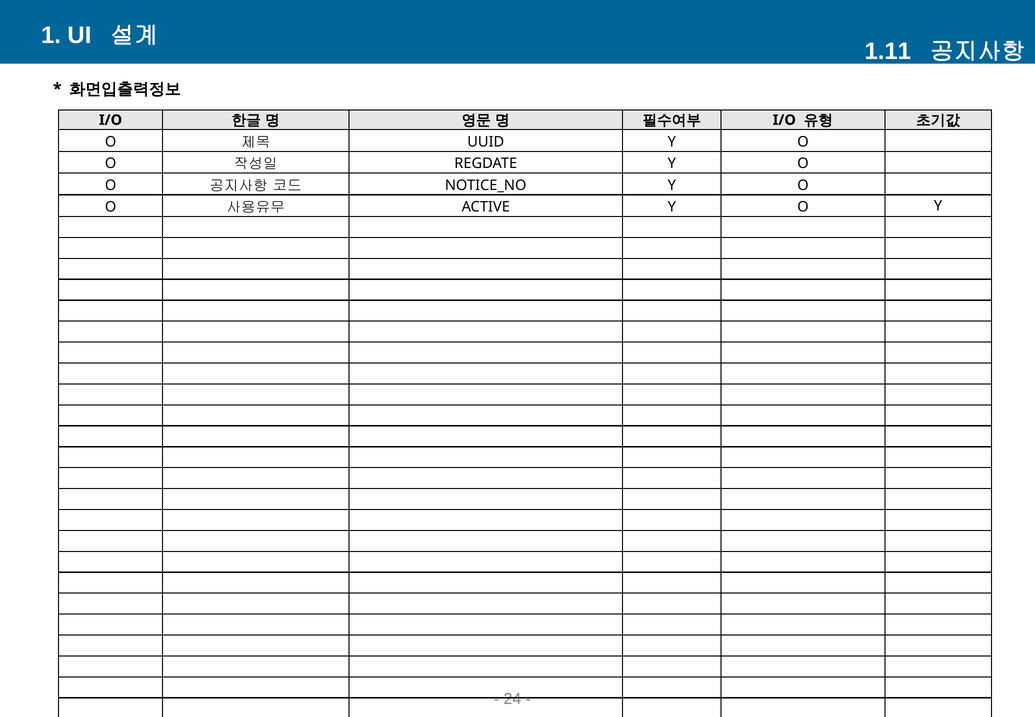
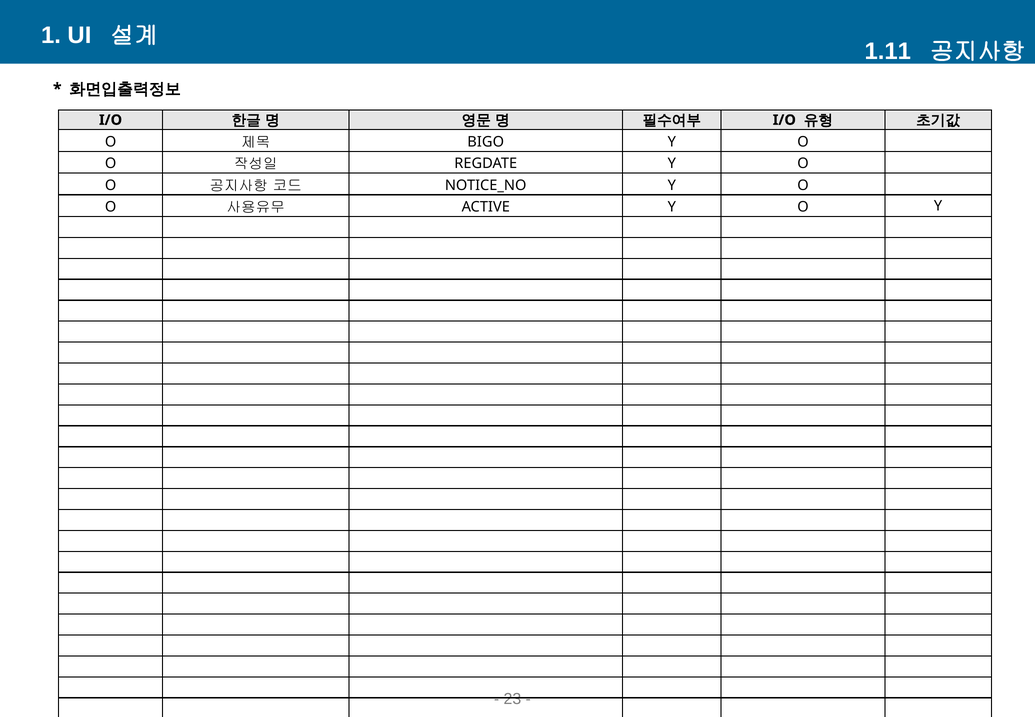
UUID: UUID -> BIGO
24: 24 -> 23
